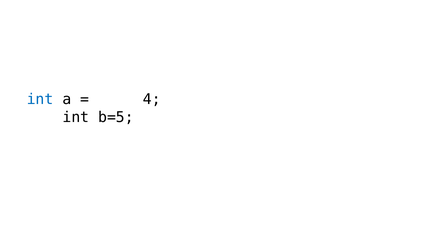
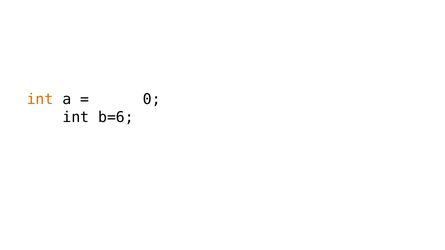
int at (40, 99) colour: blue -> orange
4: 4 -> 0
b=5: b=5 -> b=6
